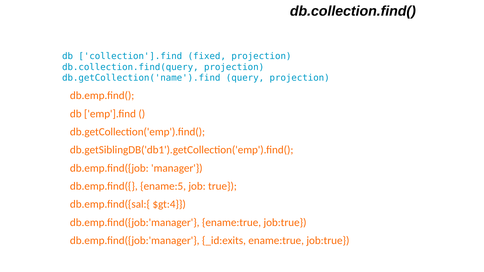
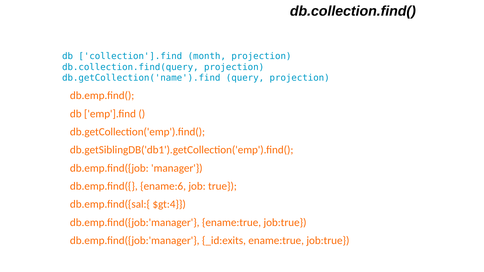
fixed: fixed -> month
ename:5: ename:5 -> ename:6
